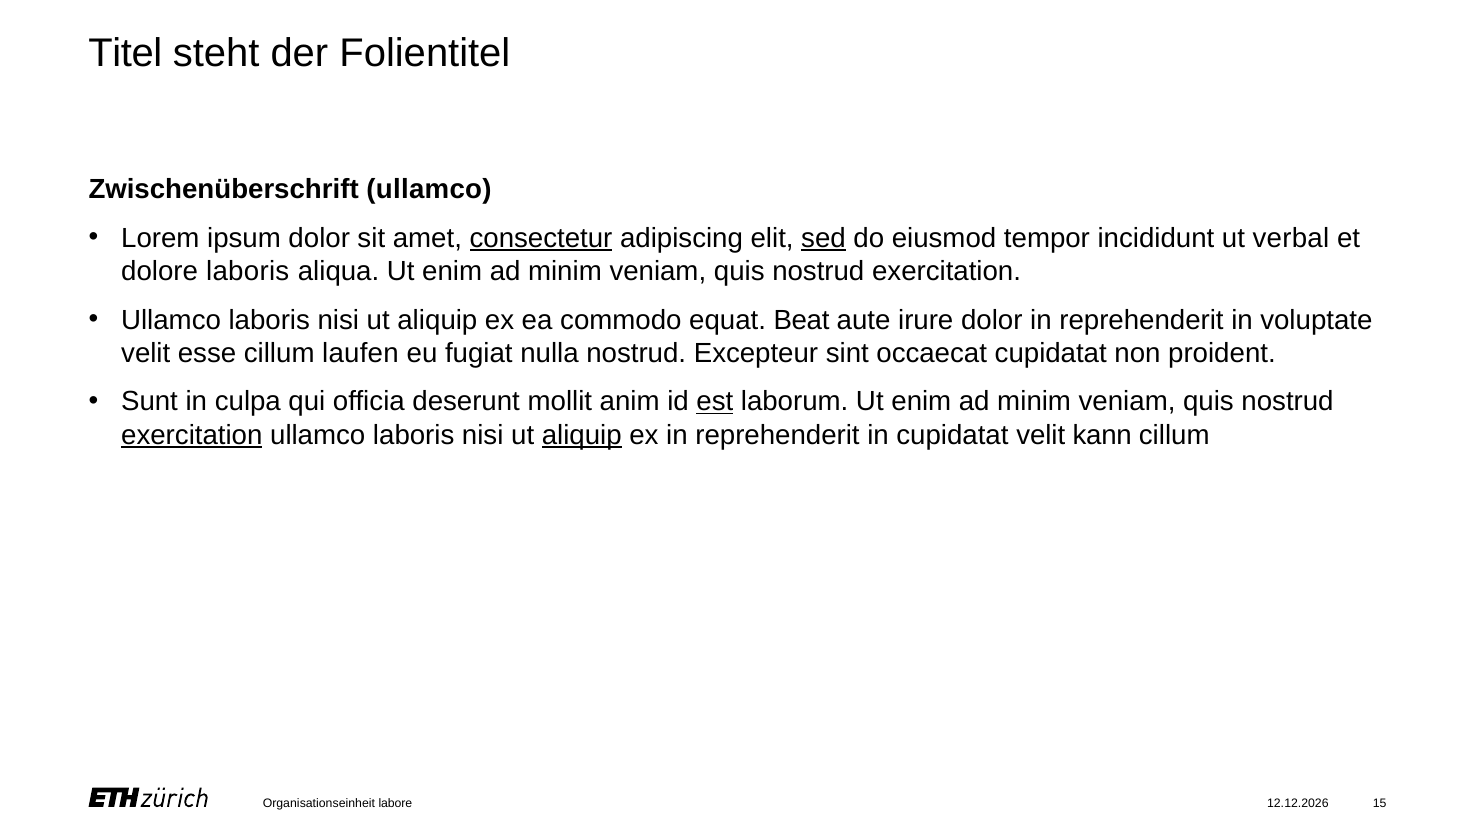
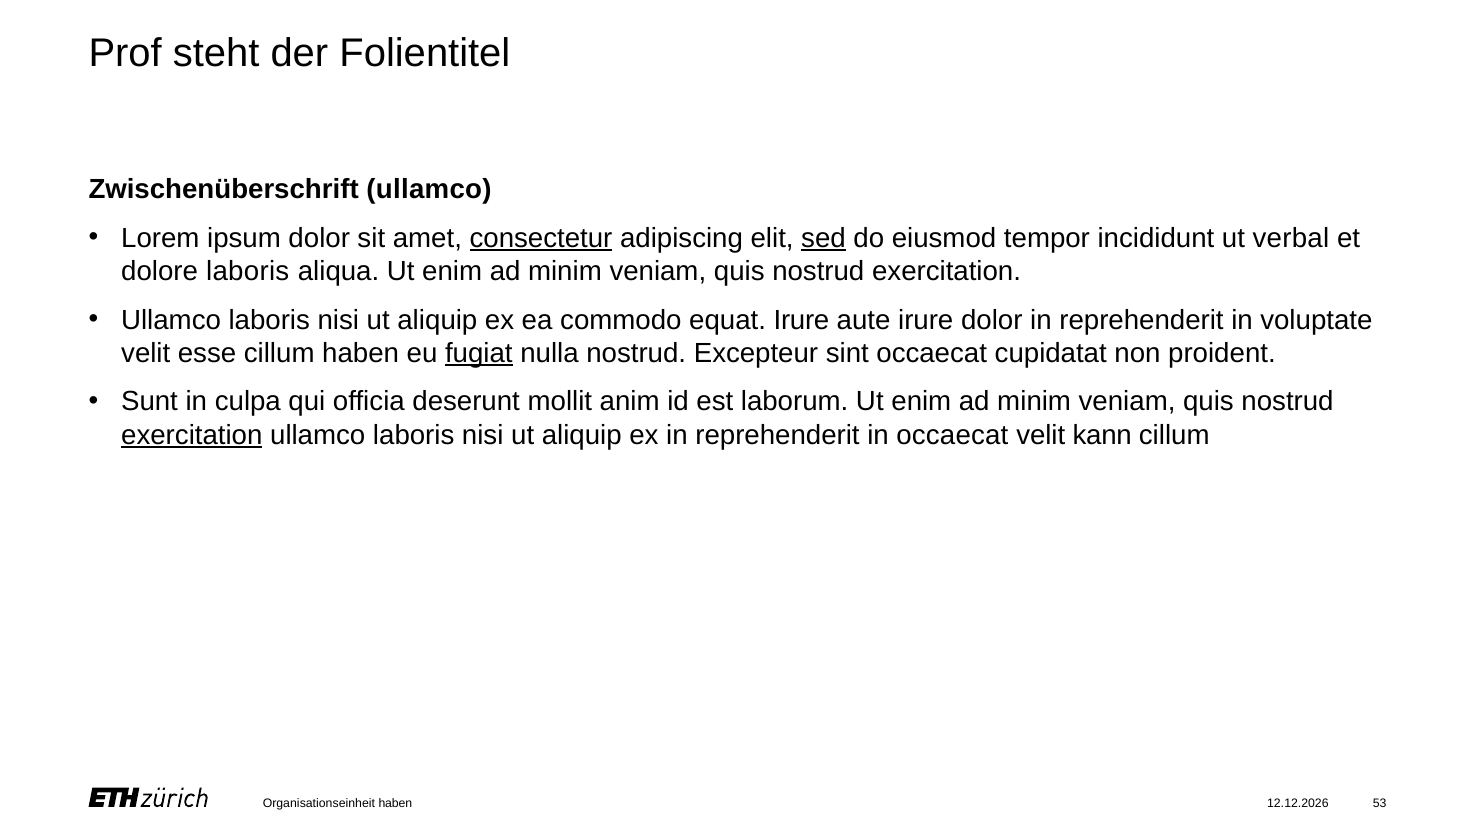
Titel: Titel -> Prof
equat Beat: Beat -> Irure
cillum laufen: laufen -> haben
fugiat underline: none -> present
est underline: present -> none
aliquip at (582, 435) underline: present -> none
in cupidatat: cupidatat -> occaecat
Organisationseinheit labore: labore -> haben
15: 15 -> 53
